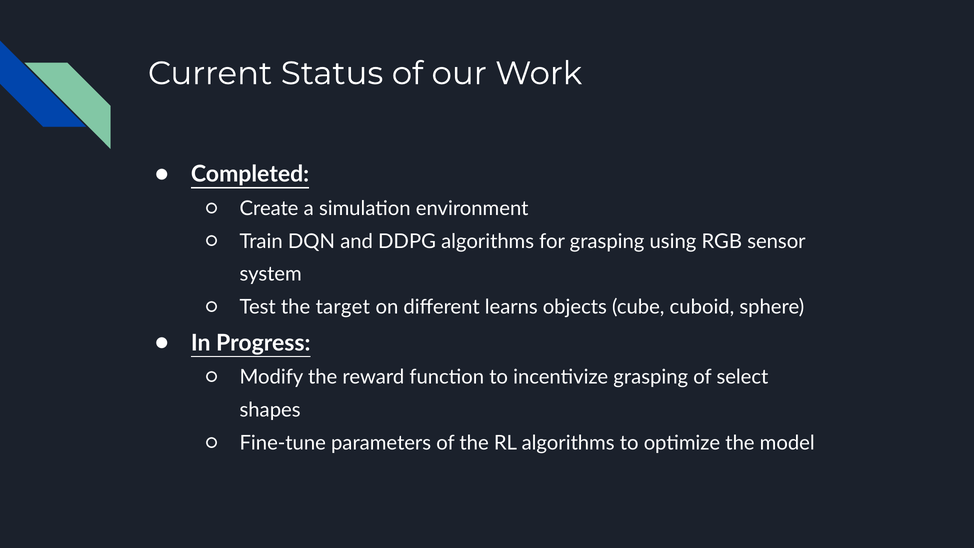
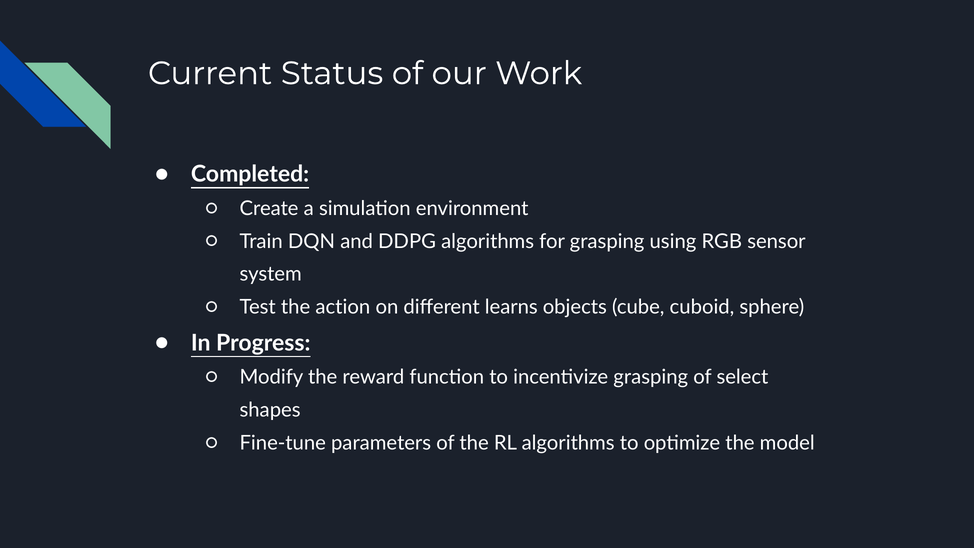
target: target -> action
